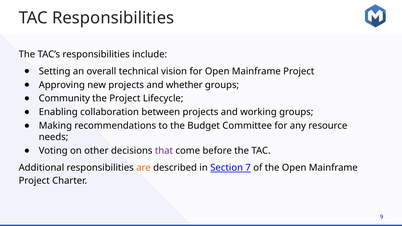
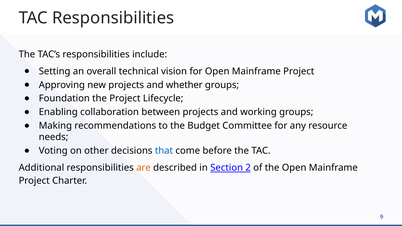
Community: Community -> Foundation
that colour: purple -> blue
7: 7 -> 2
